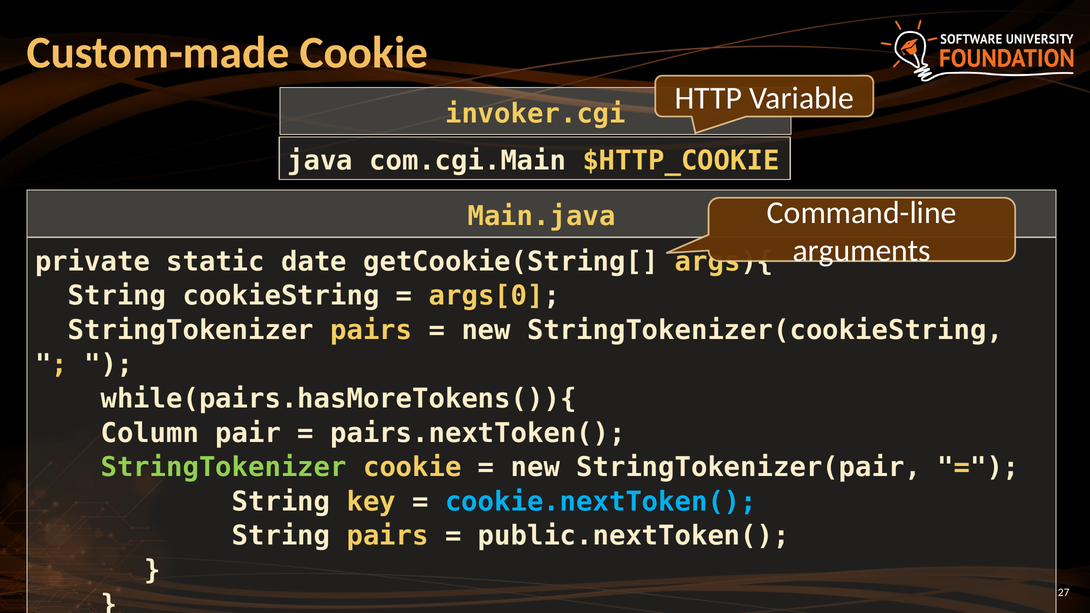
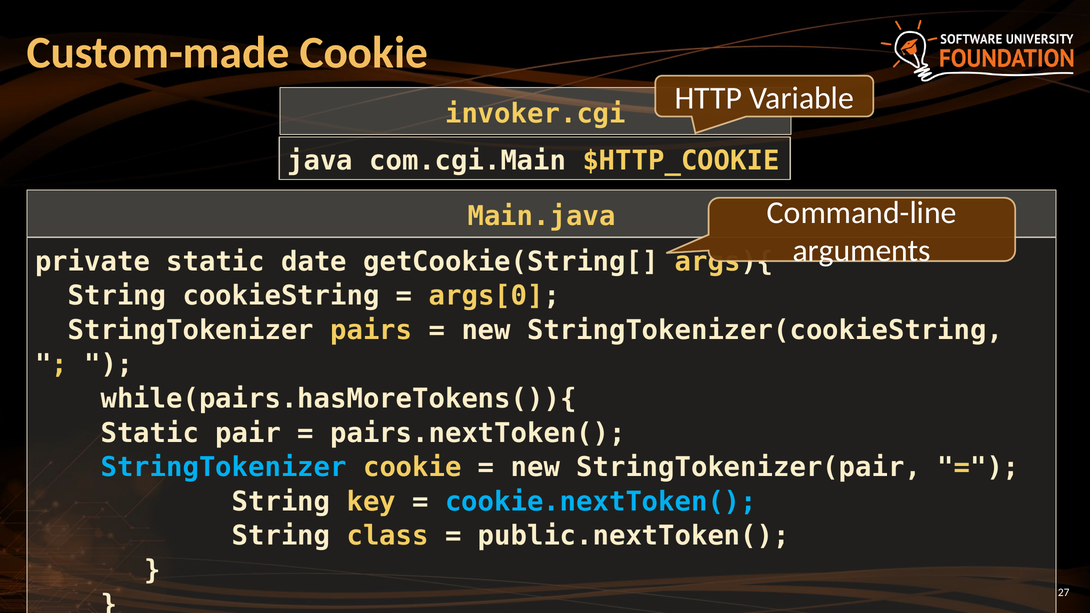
Column at (150, 433): Column -> Static
StringTokenizer at (224, 468) colour: light green -> light blue
String pairs: pairs -> class
